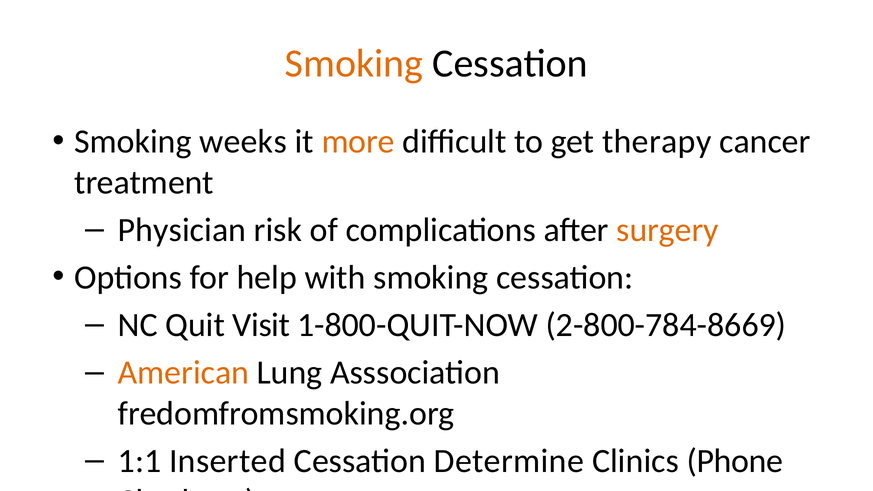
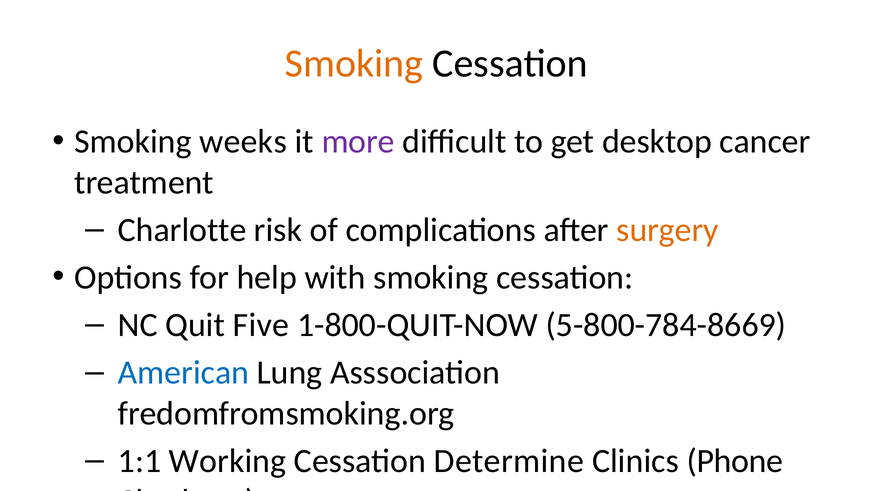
more colour: orange -> purple
therapy: therapy -> desktop
Physician at (182, 230): Physician -> Charlotte
Visit: Visit -> Five
2-800-784-8669: 2-800-784-8669 -> 5-800-784-8669
American colour: orange -> blue
Inserted: Inserted -> Working
